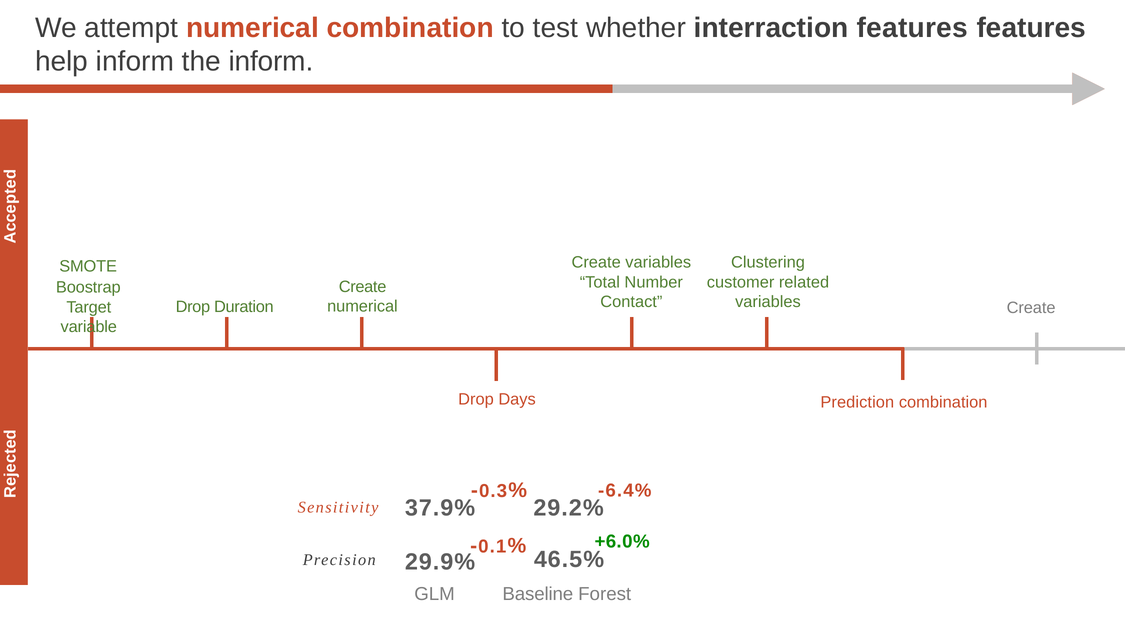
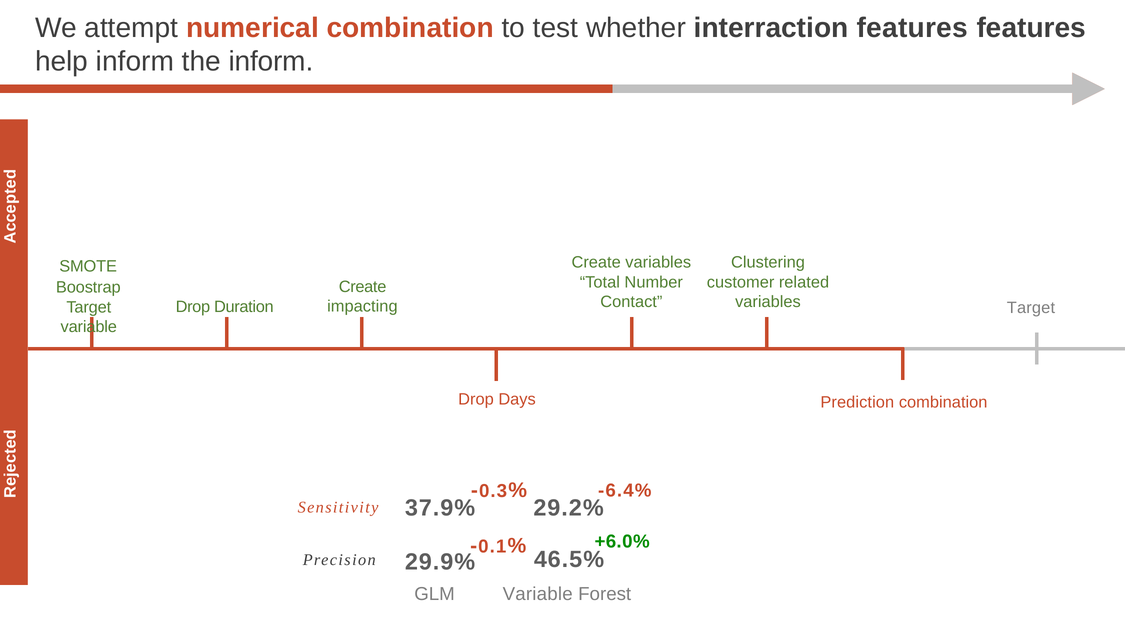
numerical at (362, 306): numerical -> impacting
Create at (1031, 308): Create -> Target
Baseline at (538, 594): Baseline -> Variable
